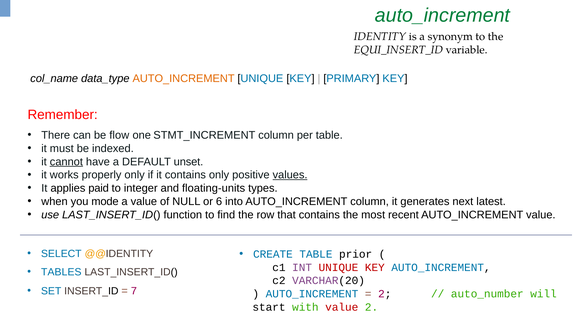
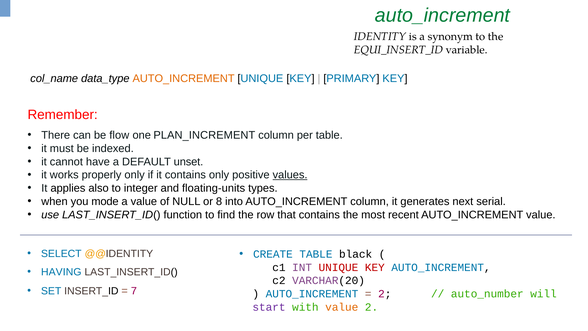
STMT_INCREMENT: STMT_INCREMENT -> PLAN_INCREMENT
cannot underline: present -> none
paid: paid -> also
6: 6 -> 8
latest: latest -> serial
prior: prior -> black
TABLES: TABLES -> HAVING
start colour: black -> purple
value at (342, 307) colour: red -> orange
